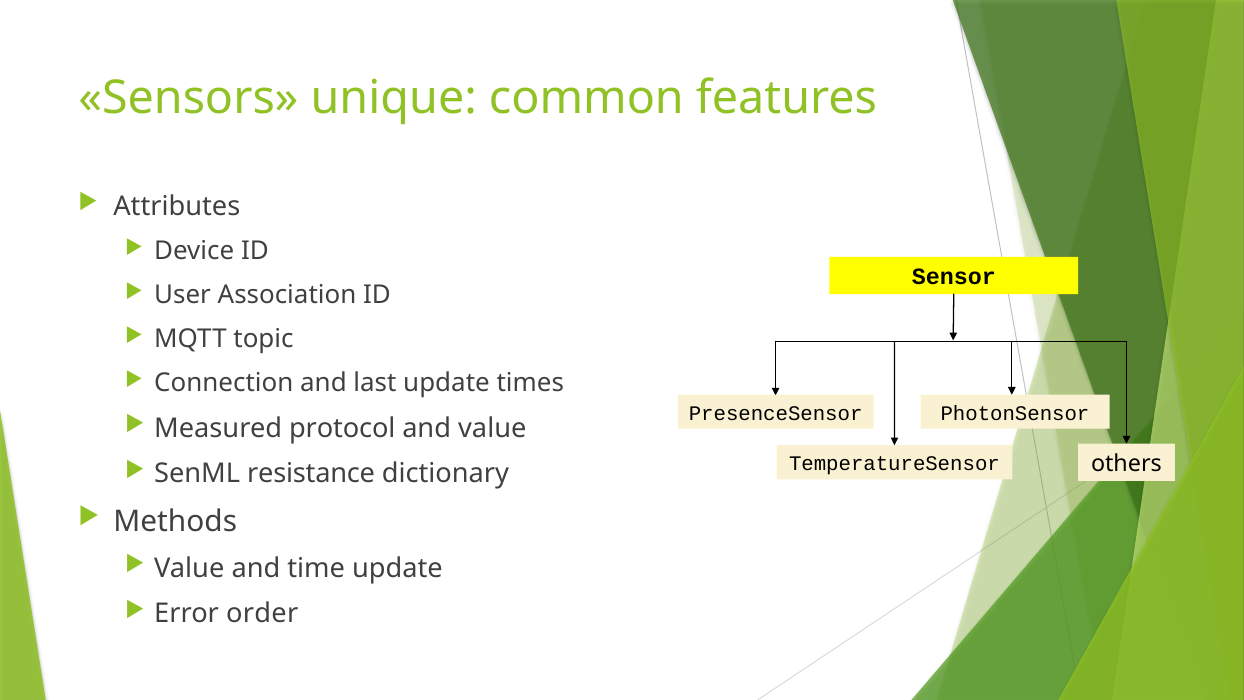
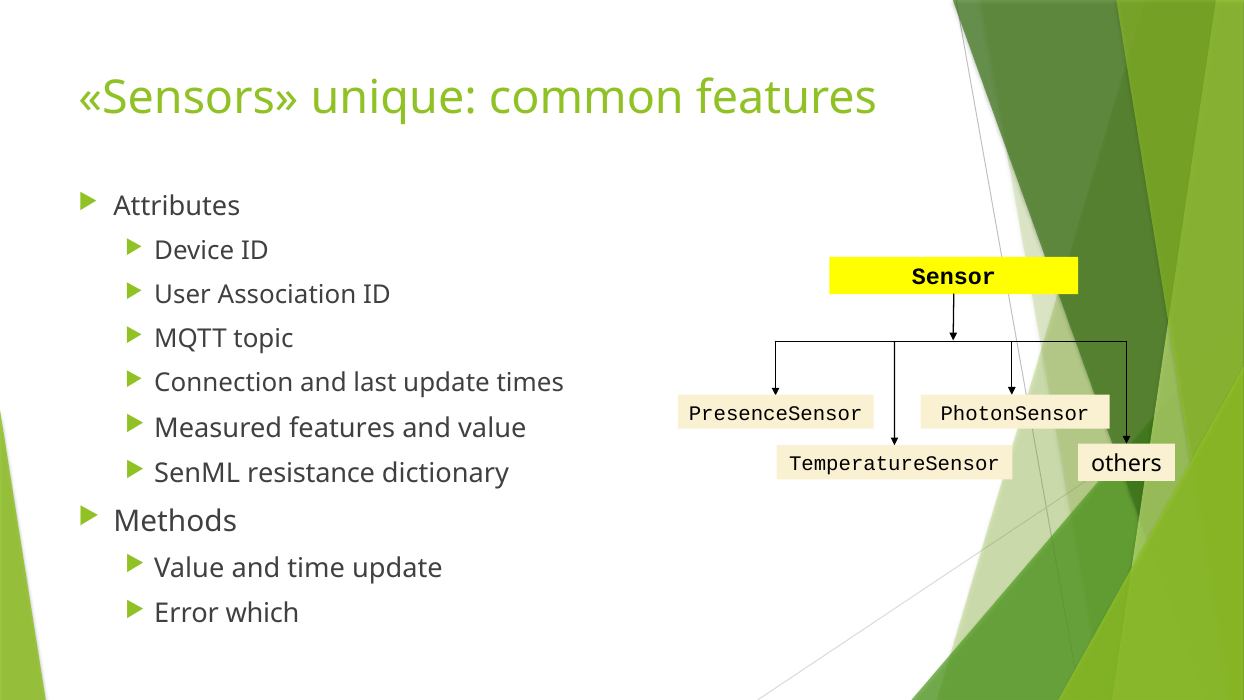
Measured protocol: protocol -> features
order: order -> which
